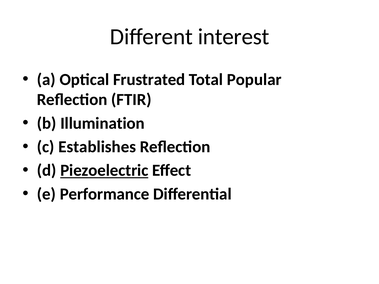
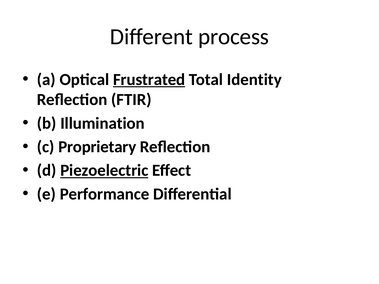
interest: interest -> process
Frustrated underline: none -> present
Popular: Popular -> Identity
Establishes: Establishes -> Proprietary
